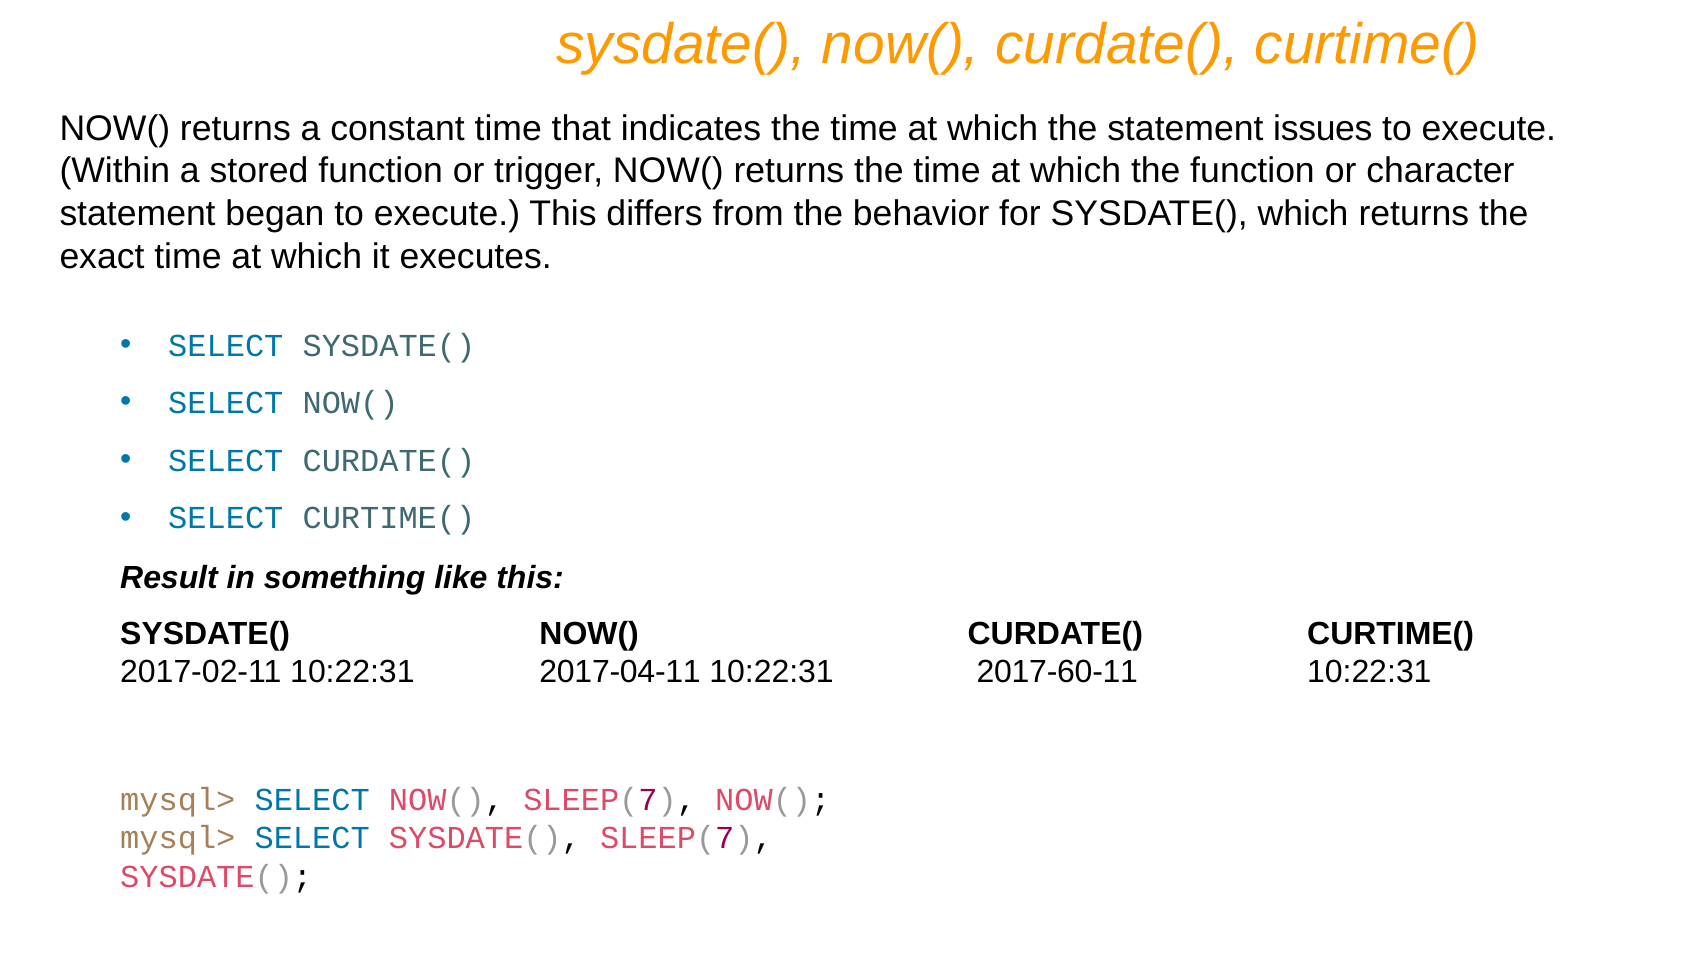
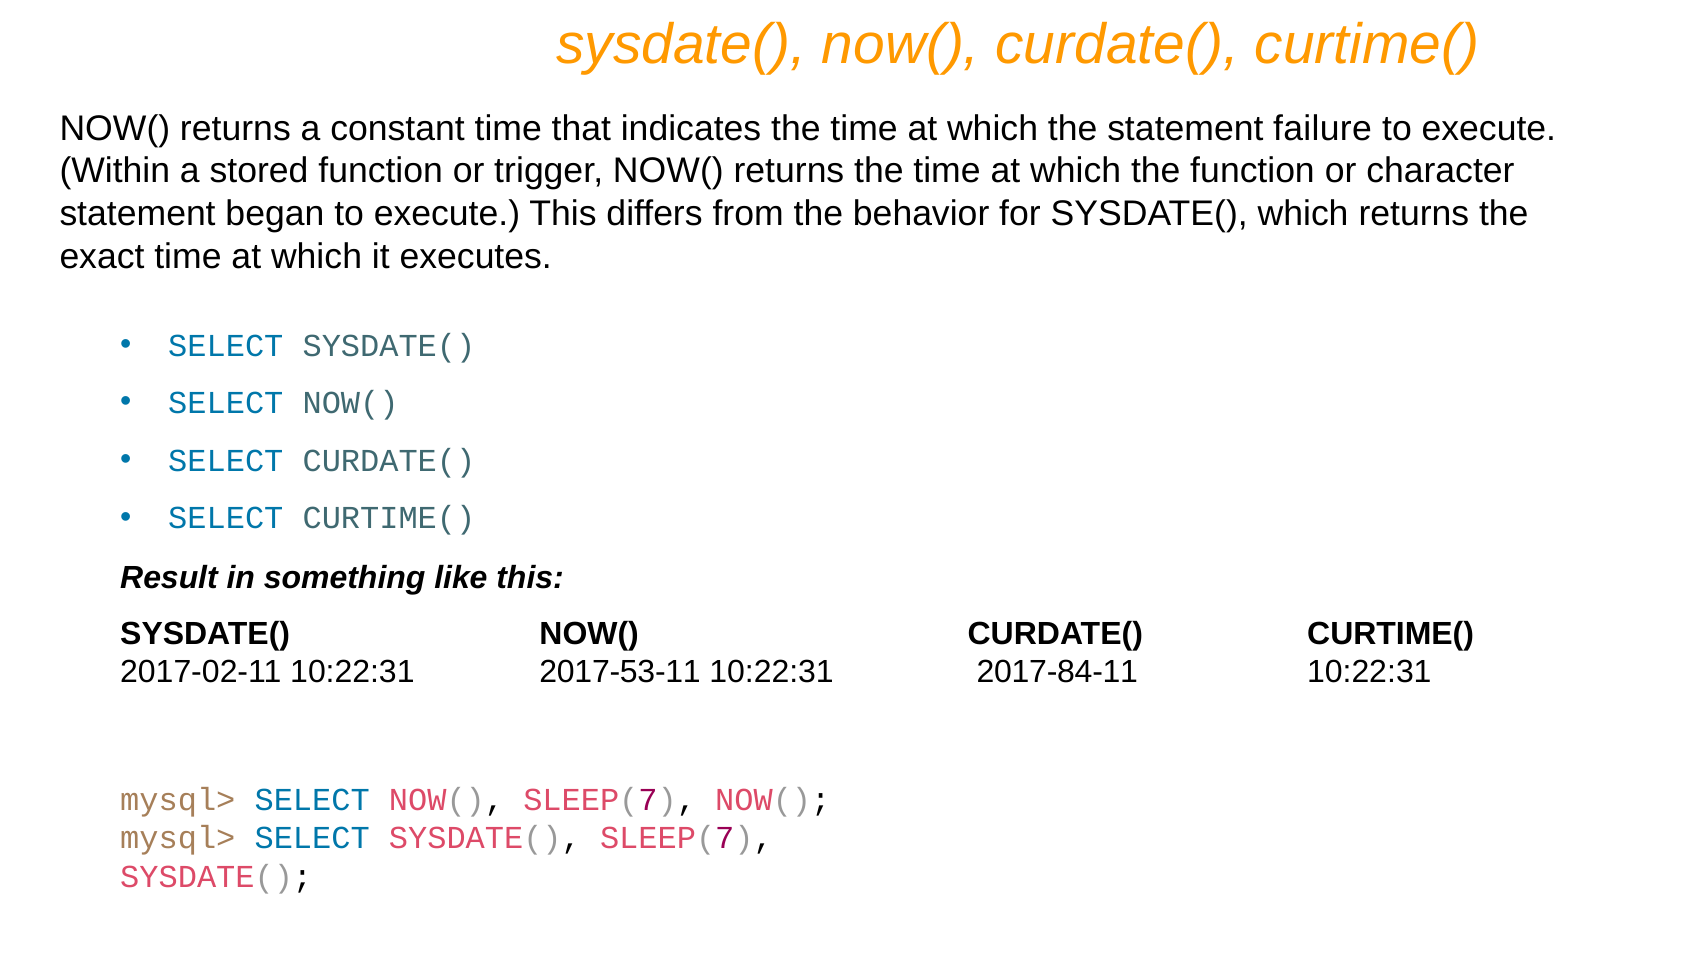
issues: issues -> failure
2017-04-11: 2017-04-11 -> 2017-53-11
2017-60-11: 2017-60-11 -> 2017-84-11
